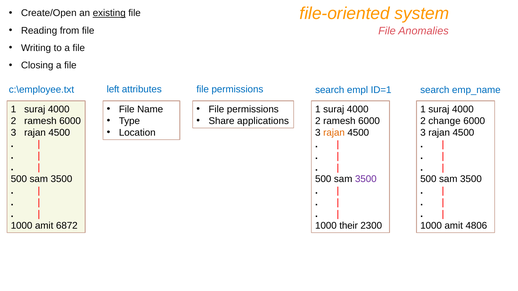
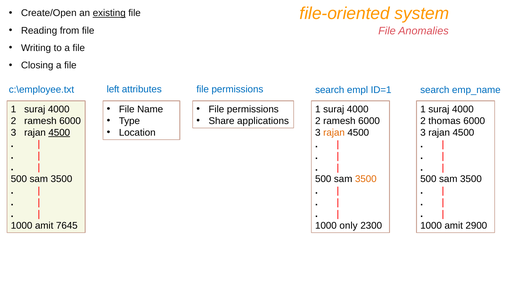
change: change -> thomas
4500 at (59, 133) underline: none -> present
3500 at (366, 179) colour: purple -> orange
6872: 6872 -> 7645
their: their -> only
4806: 4806 -> 2900
